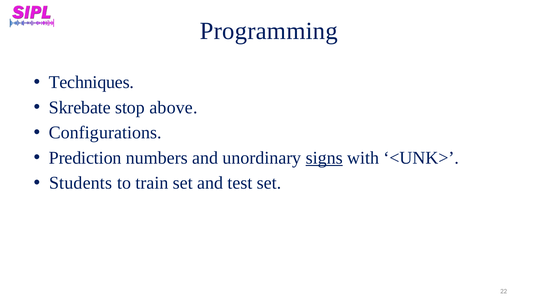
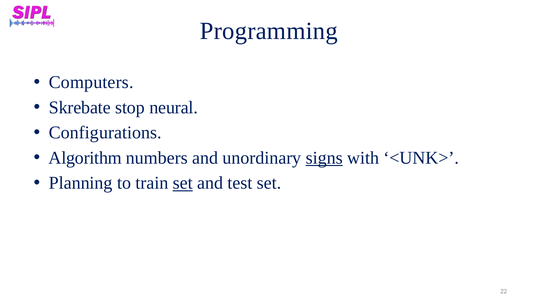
Techniques: Techniques -> Computers
above: above -> neural
Prediction: Prediction -> Algorithm
Students: Students -> Planning
set at (183, 183) underline: none -> present
